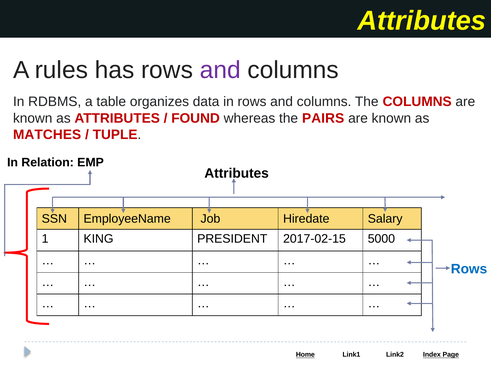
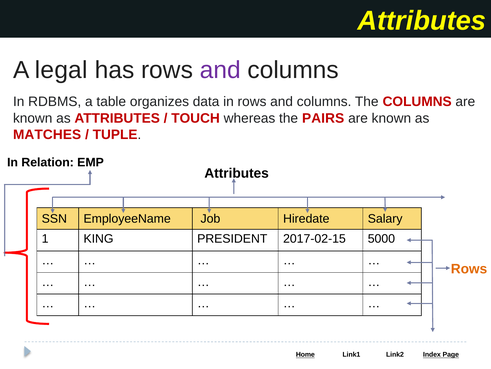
rules: rules -> legal
FOUND: FOUND -> TOUCH
Rows at (469, 268) colour: blue -> orange
